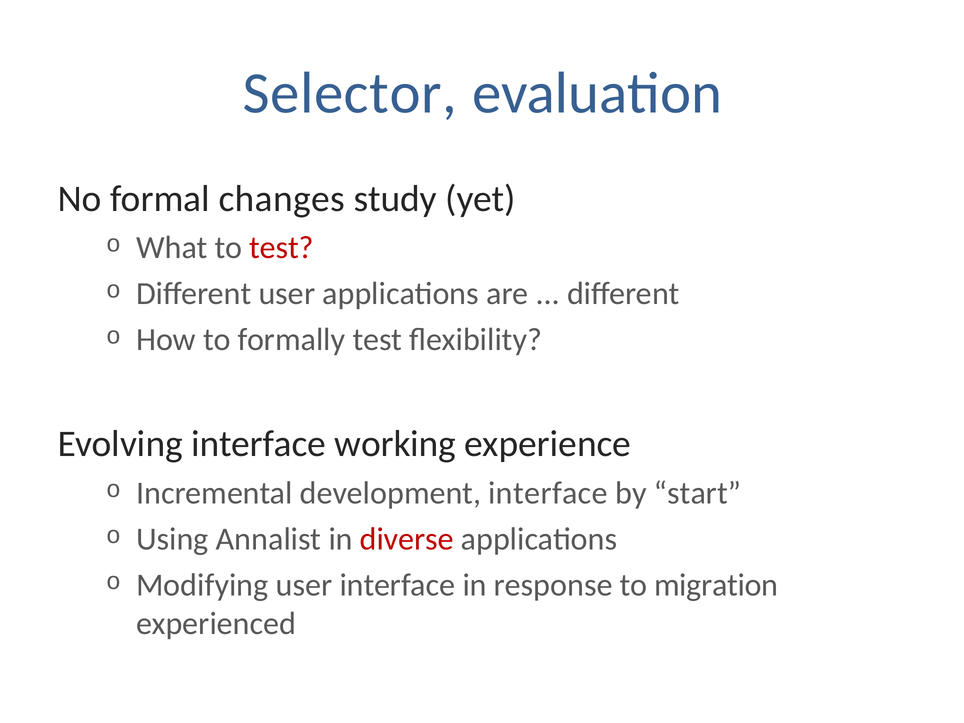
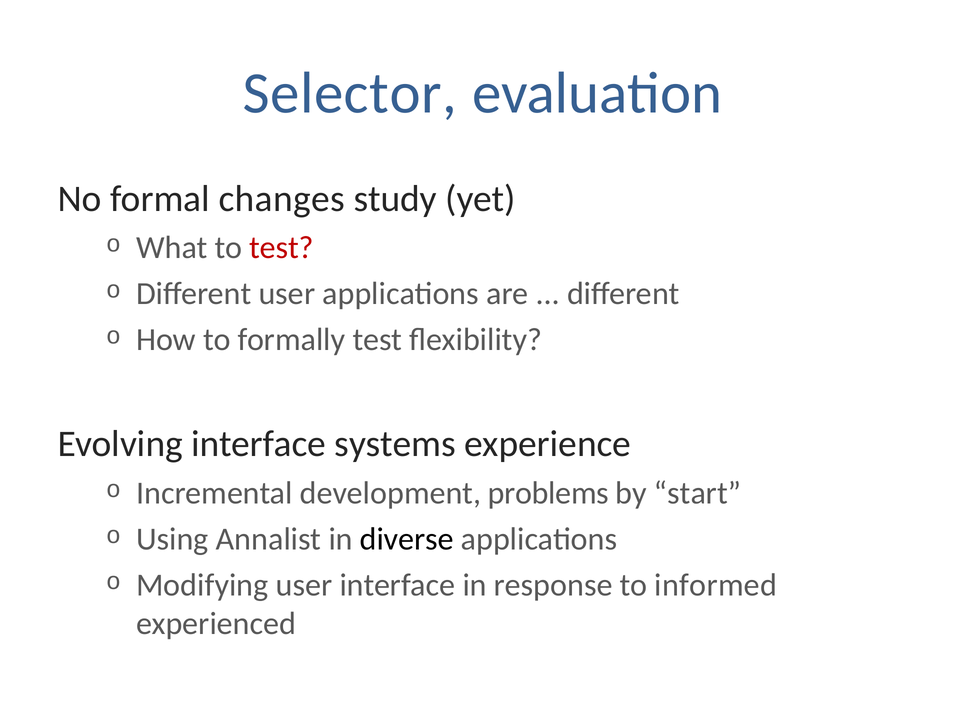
working: working -> systems
development interface: interface -> problems
diverse colour: red -> black
migration: migration -> informed
